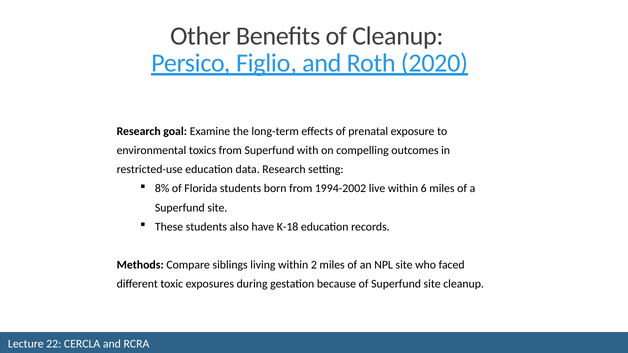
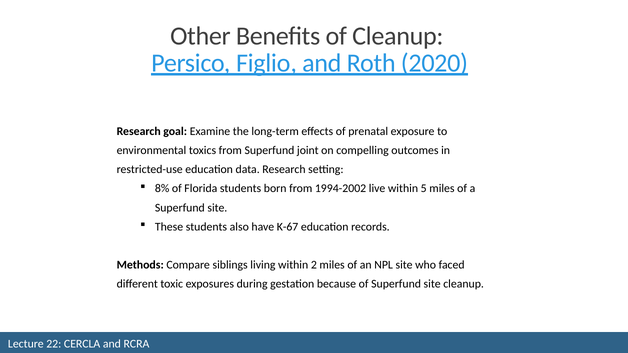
with: with -> joint
6: 6 -> 5
K-18: K-18 -> K-67
